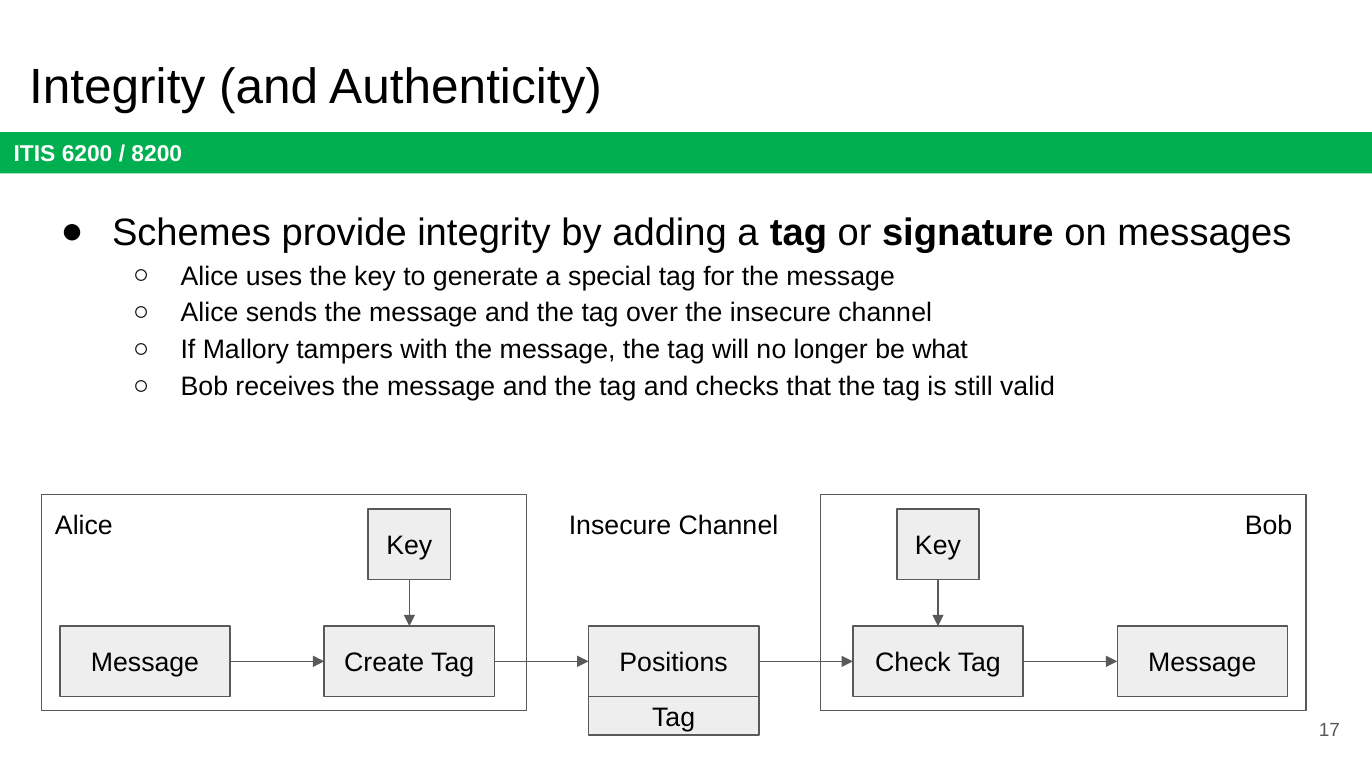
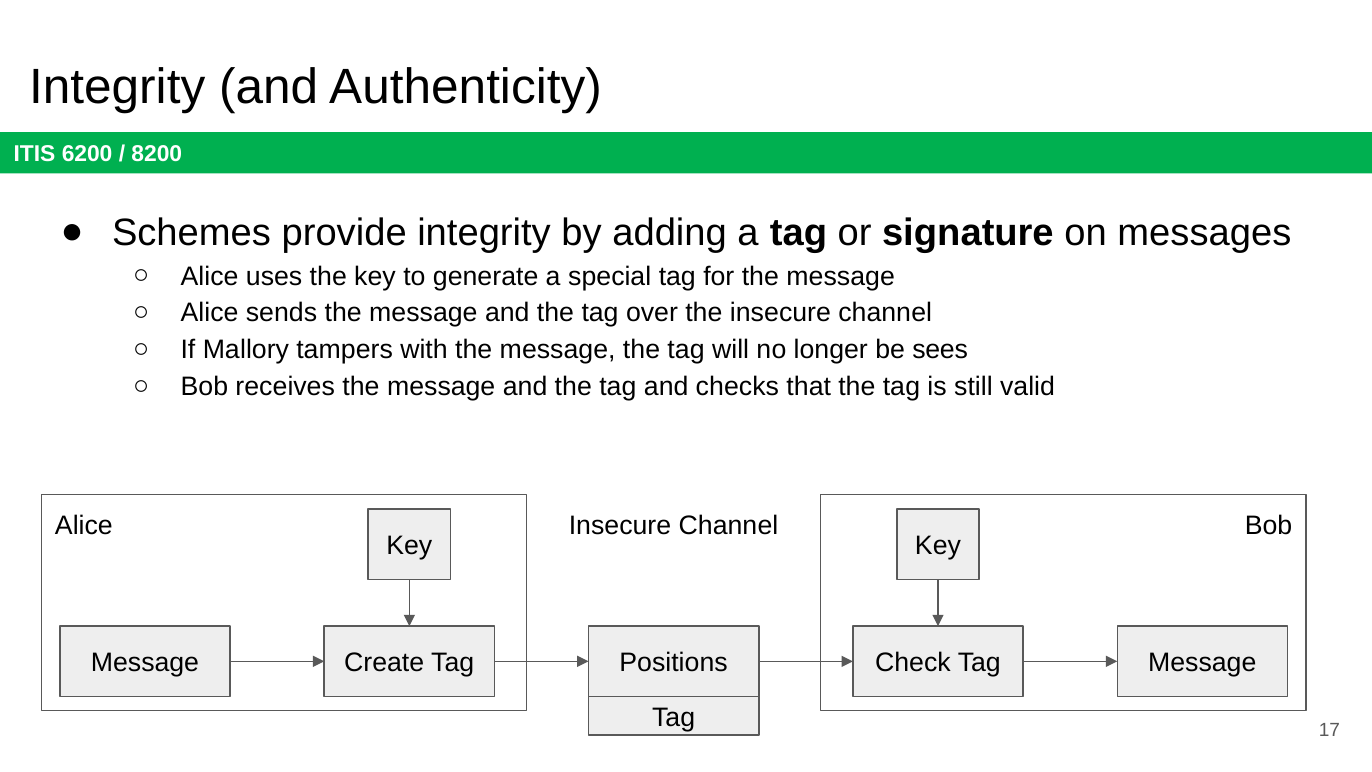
what: what -> sees
